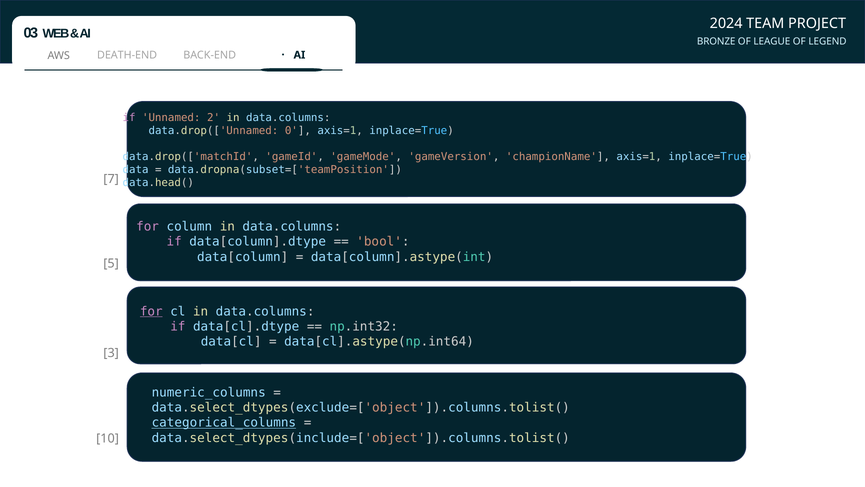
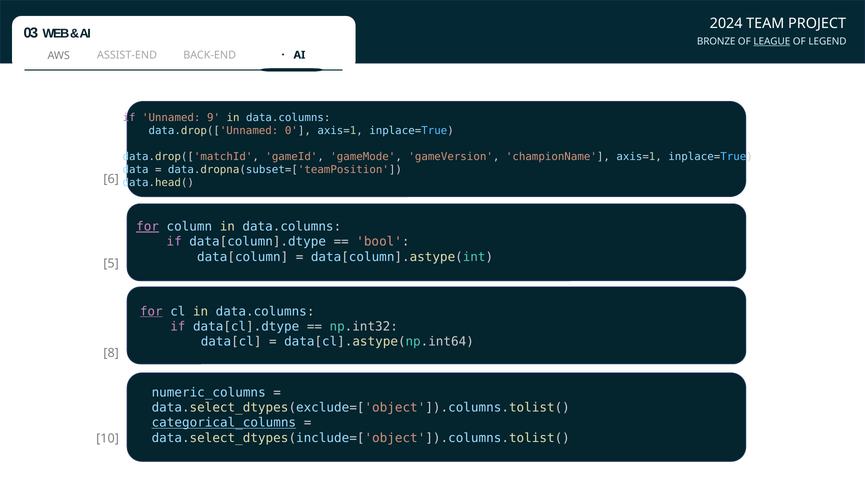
LEAGUE underline: none -> present
DEATH-END: DEATH-END -> ASSIST-END
2: 2 -> 9
7: 7 -> 6
for at (148, 226) underline: none -> present
3: 3 -> 8
